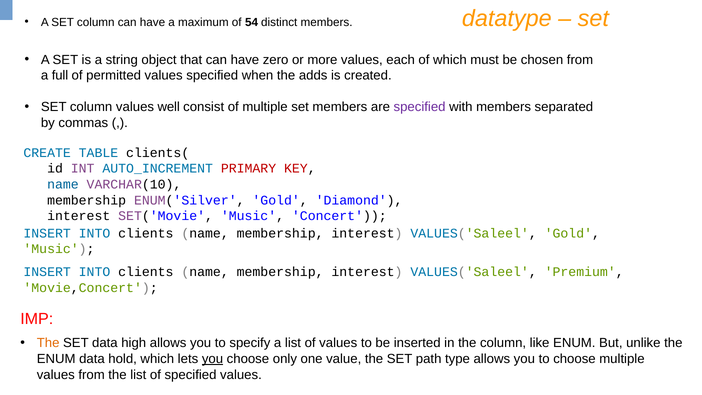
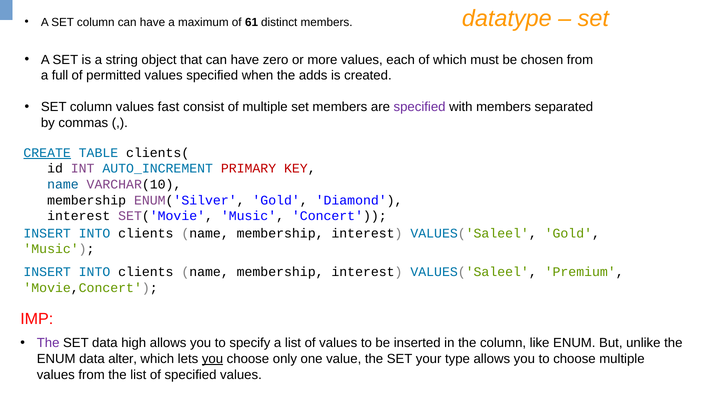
54: 54 -> 61
well: well -> fast
CREATE underline: none -> present
The at (48, 343) colour: orange -> purple
hold: hold -> alter
path: path -> your
